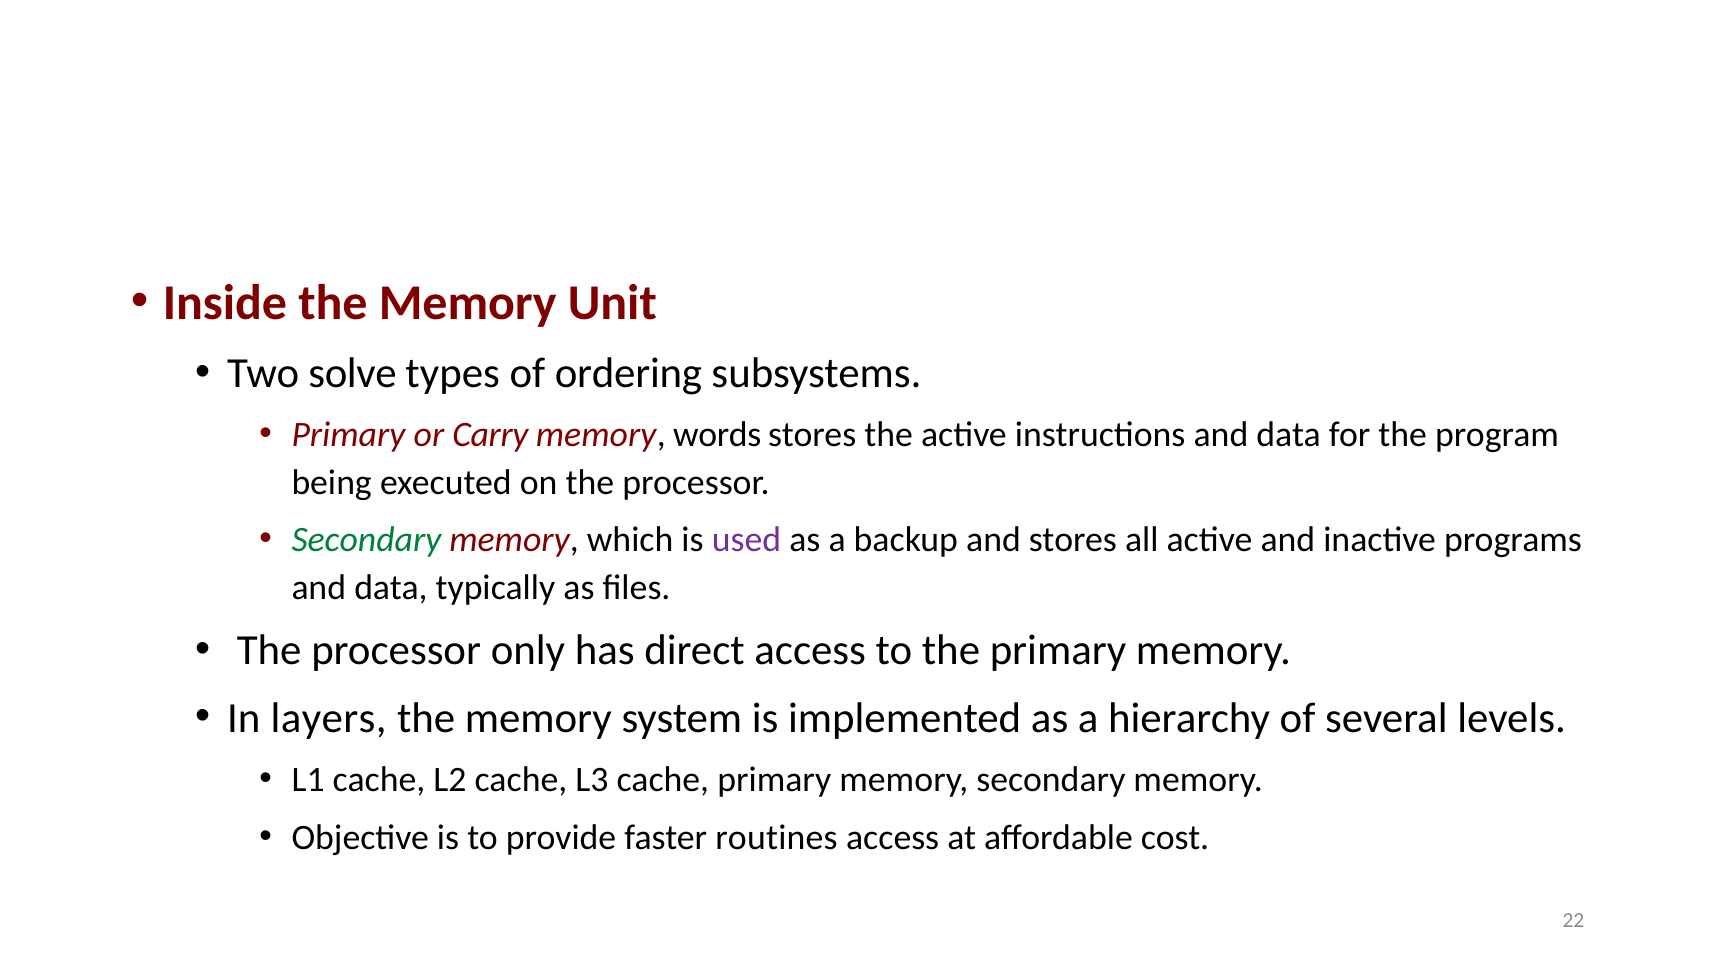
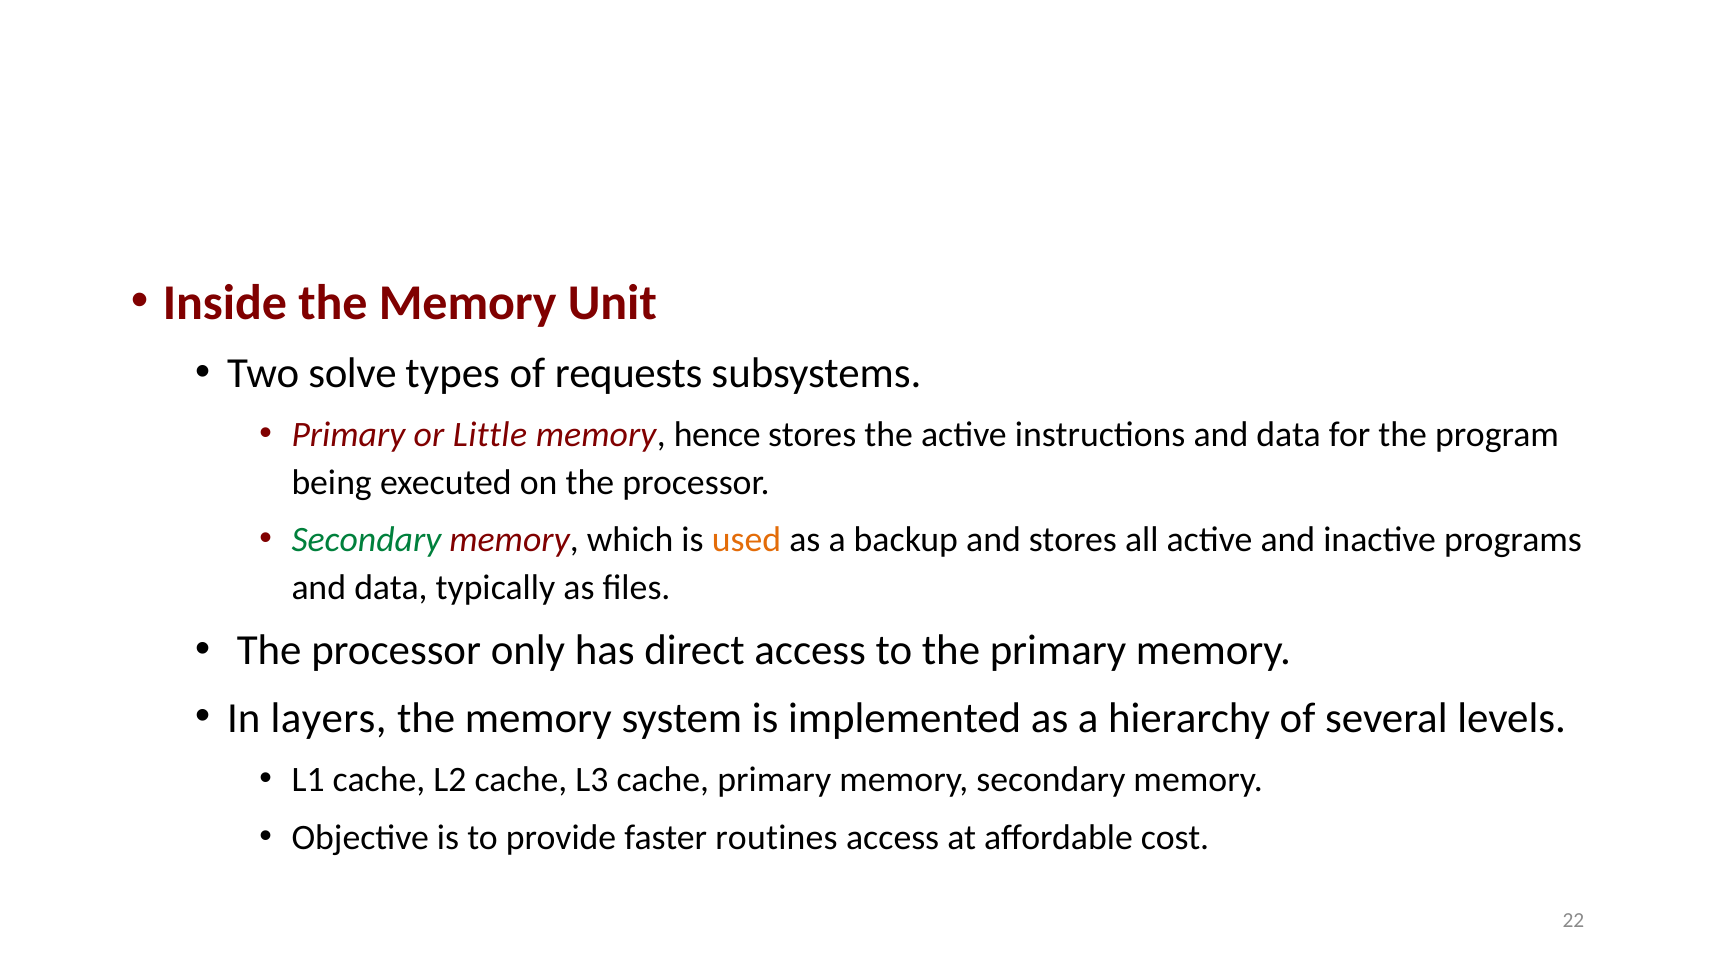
ordering: ordering -> requests
Carry: Carry -> Little
words: words -> hence
used colour: purple -> orange
